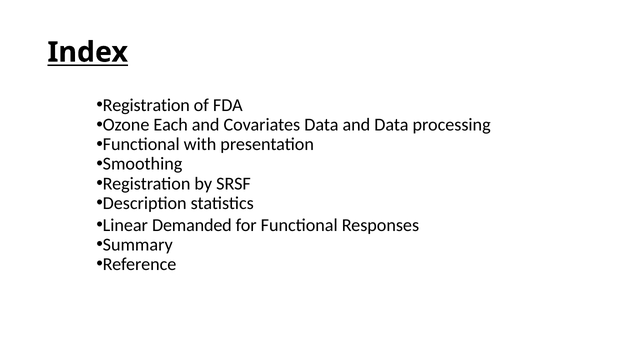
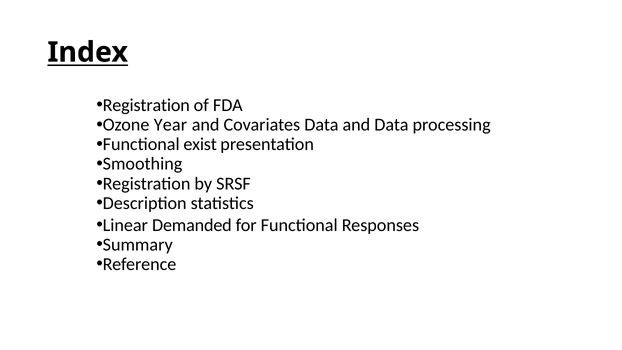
Each: Each -> Year
with: with -> exist
